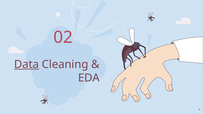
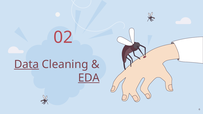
EDA underline: none -> present
